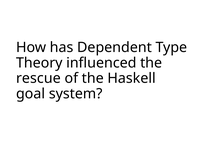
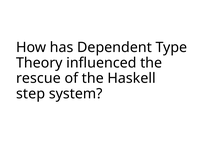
goal: goal -> step
